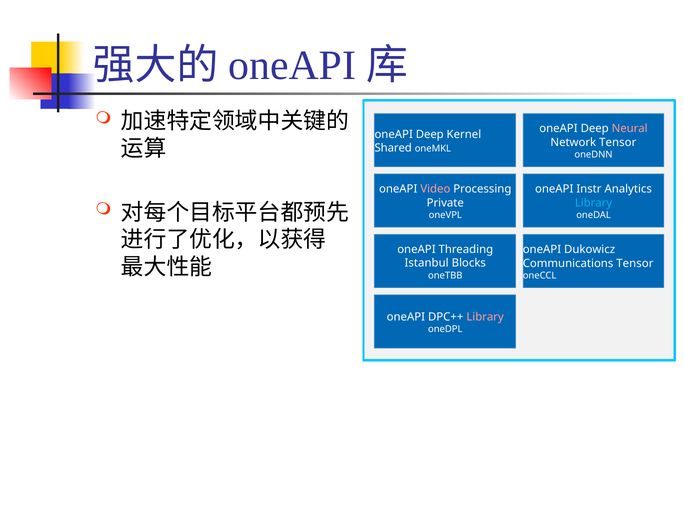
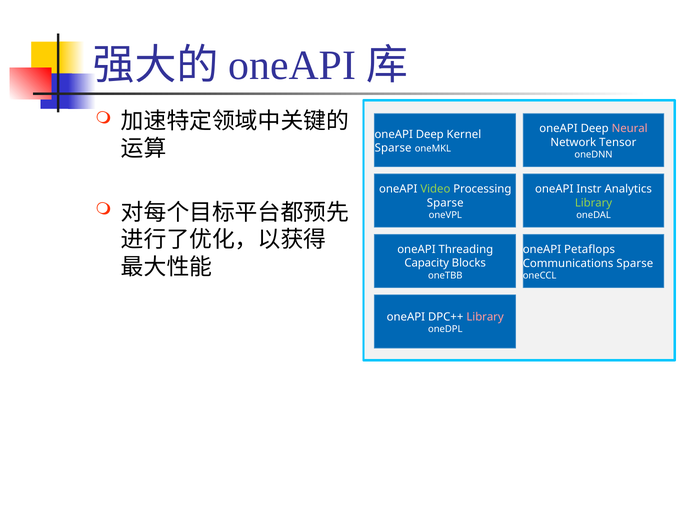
Shared at (393, 148): Shared -> Sparse
Video colour: pink -> light green
Private at (445, 203): Private -> Sparse
Library at (594, 203) colour: light blue -> light green
Dukowicz: Dukowicz -> Petaflops
Istanbul: Istanbul -> Capacity
Communications Tensor: Tensor -> Sparse
